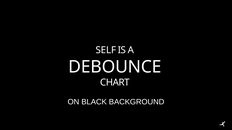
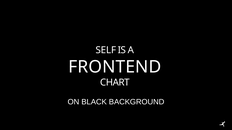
DEBOUNCE: DEBOUNCE -> FRONTEND
